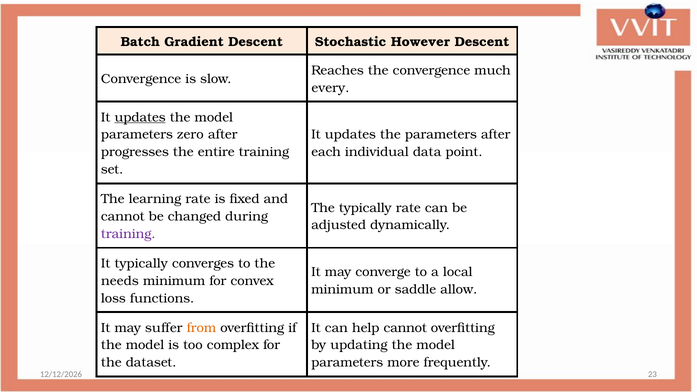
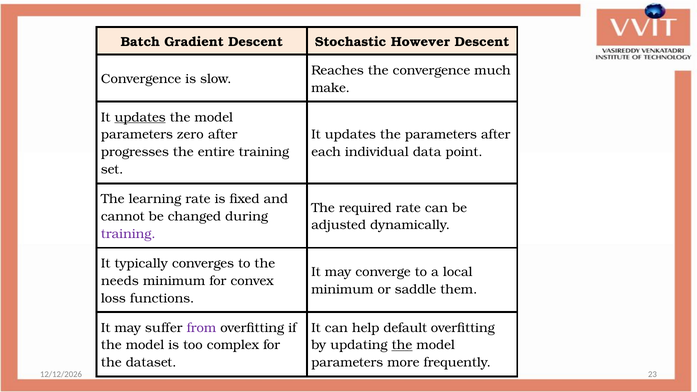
every: every -> make
The typically: typically -> required
allow: allow -> them
from colour: orange -> purple
help cannot: cannot -> default
the at (402, 345) underline: none -> present
